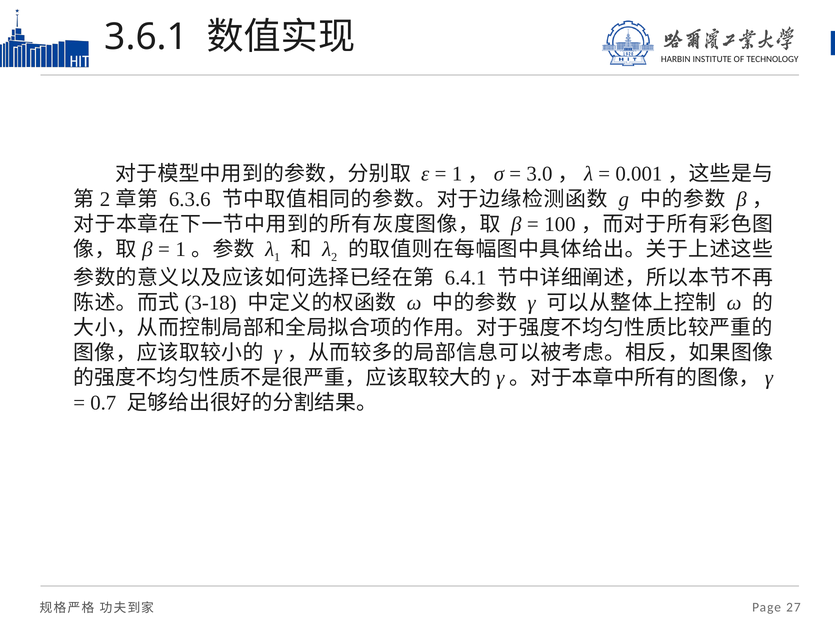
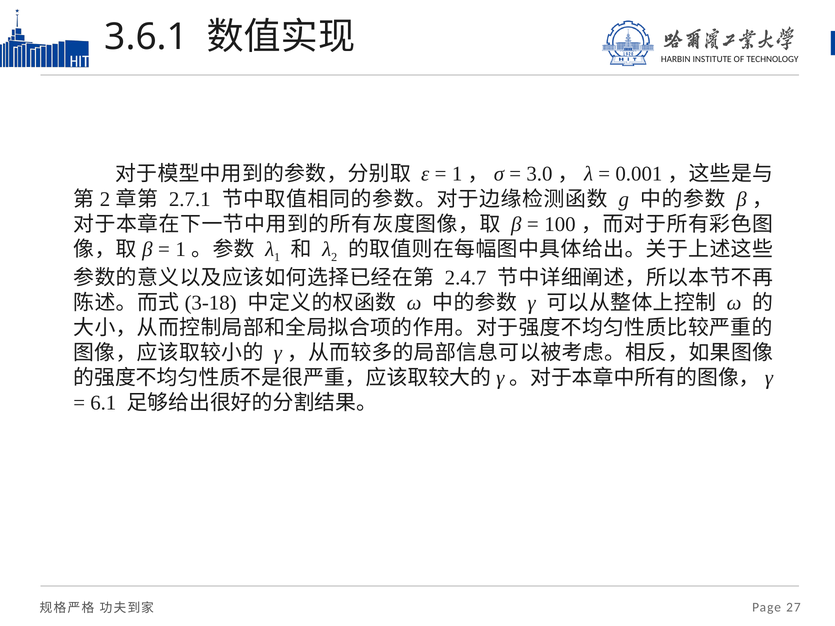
6.3.6: 6.3.6 -> 2.7.1
6.4.1: 6.4.1 -> 2.4.7
0.7: 0.7 -> 6.1
